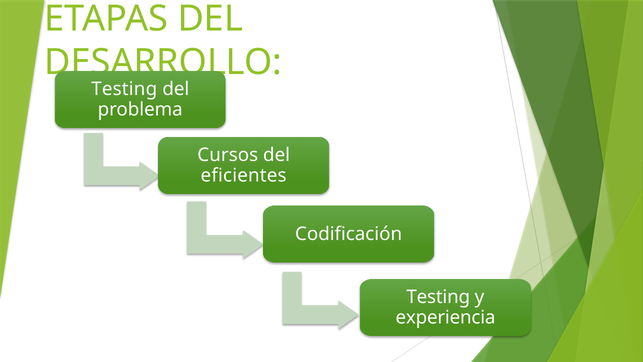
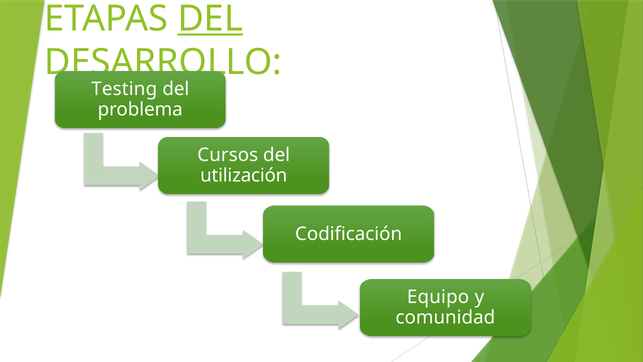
DEL at (210, 19) underline: none -> present
eficientes: eficientes -> utilización
Testing at (438, 297): Testing -> Equipo
experiencia: experiencia -> comunidad
